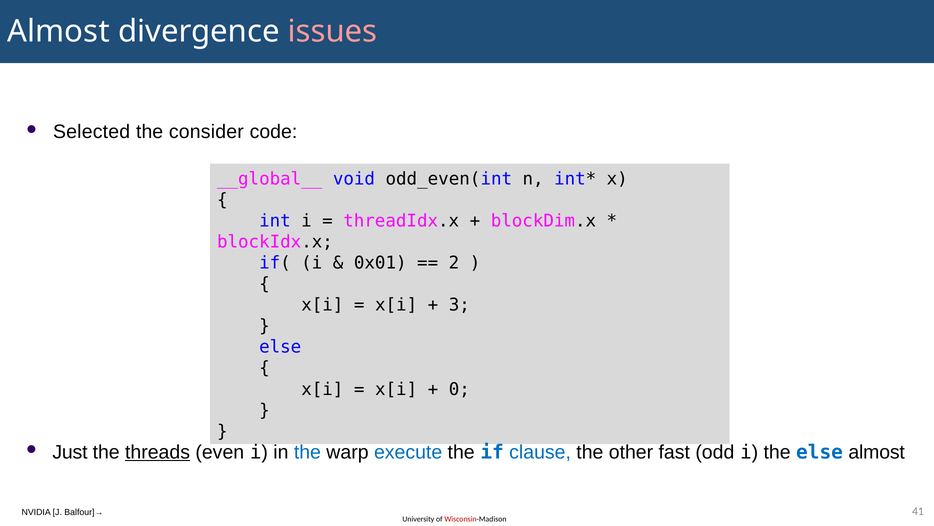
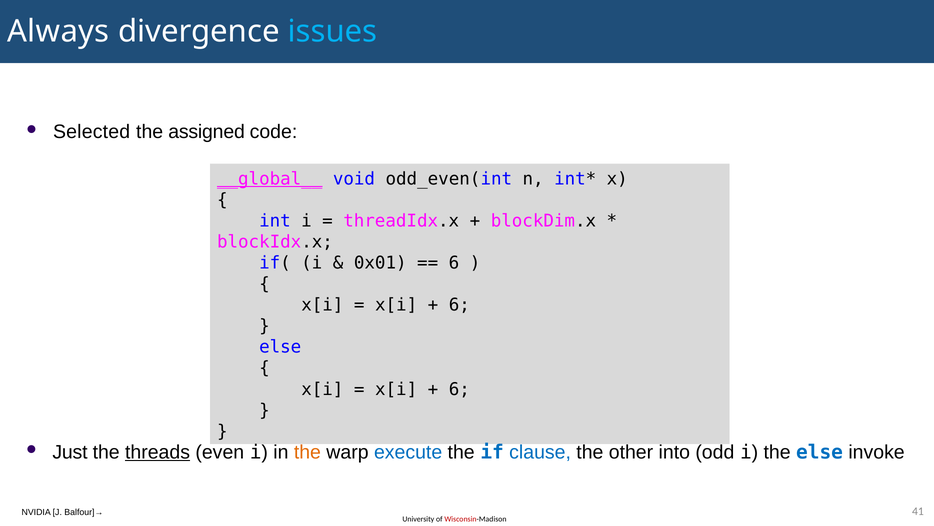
Almost at (58, 31): Almost -> Always
issues colour: pink -> light blue
consider: consider -> assigned
__global__ underline: none -> present
2 at (454, 263): 2 -> 6
3 at (459, 305): 3 -> 6
0 at (459, 389): 0 -> 6
the at (307, 452) colour: blue -> orange
fast: fast -> into
else almost: almost -> invoke
